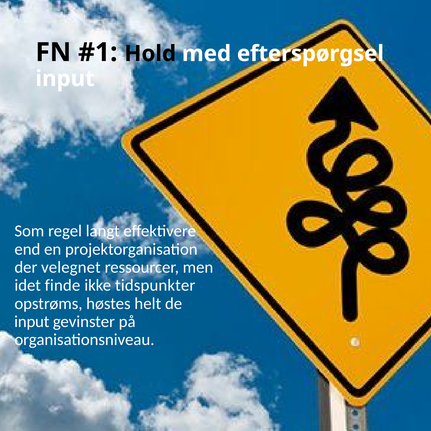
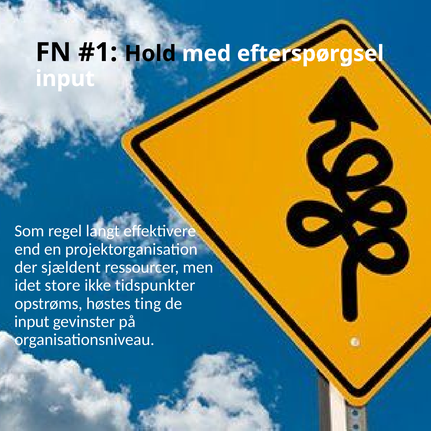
velegnet: velegnet -> sjældent
finde: finde -> store
helt: helt -> ting
